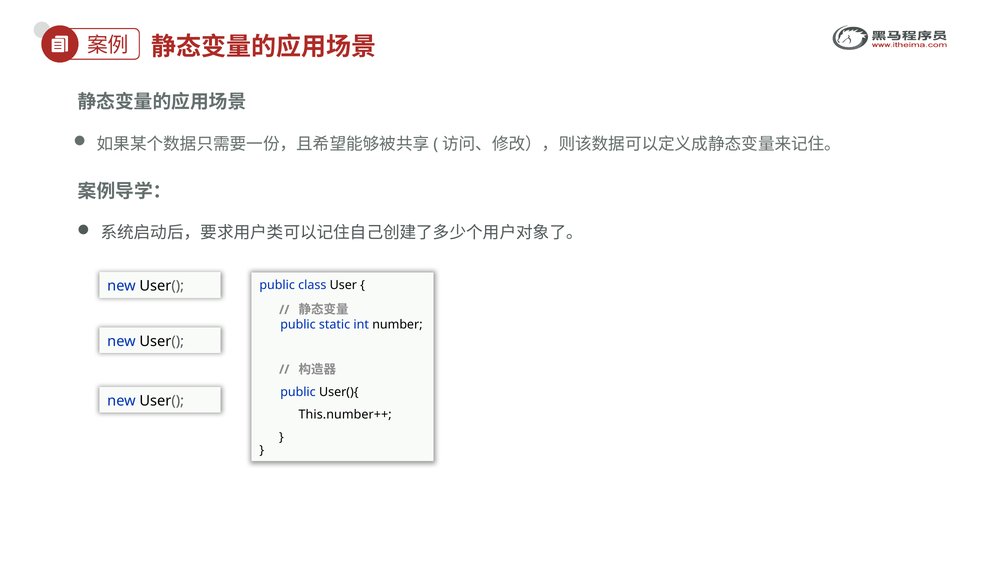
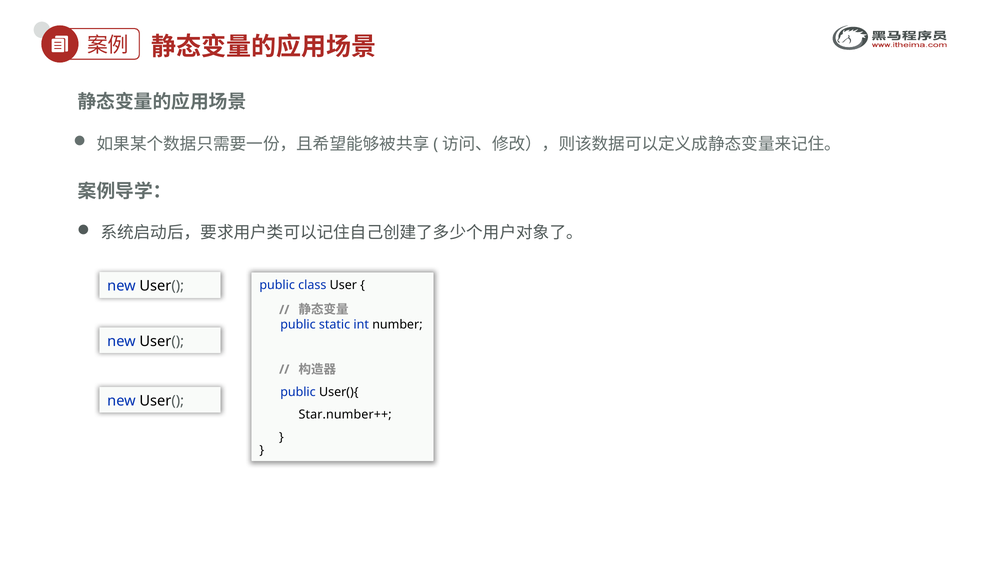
This.number++: This.number++ -> Star.number++
